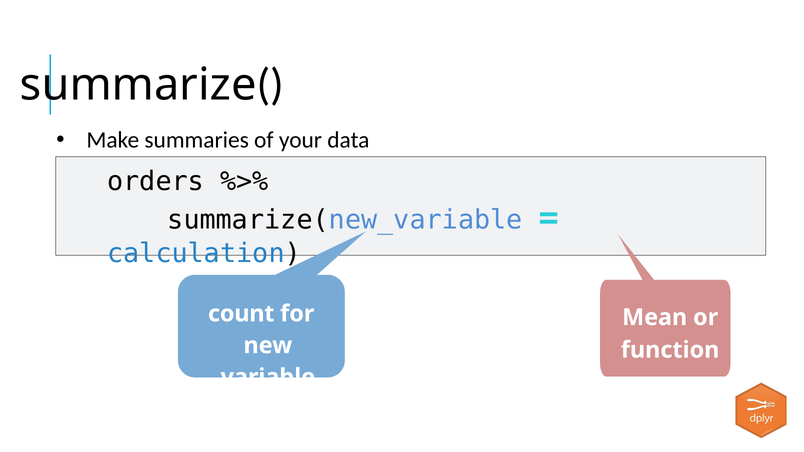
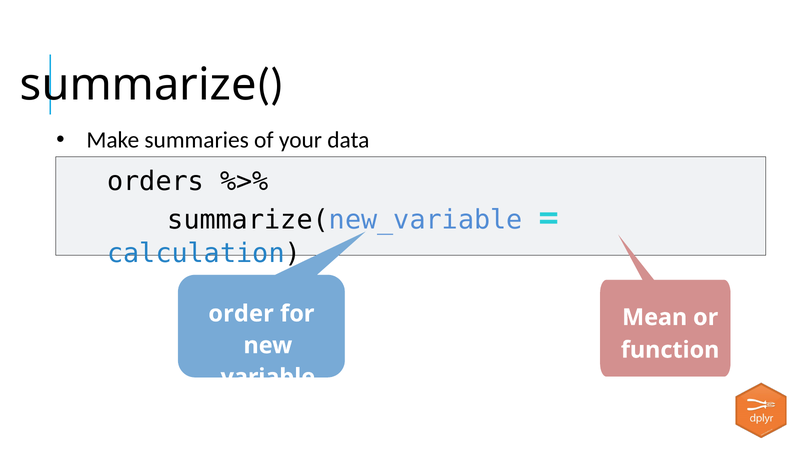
count: count -> order
